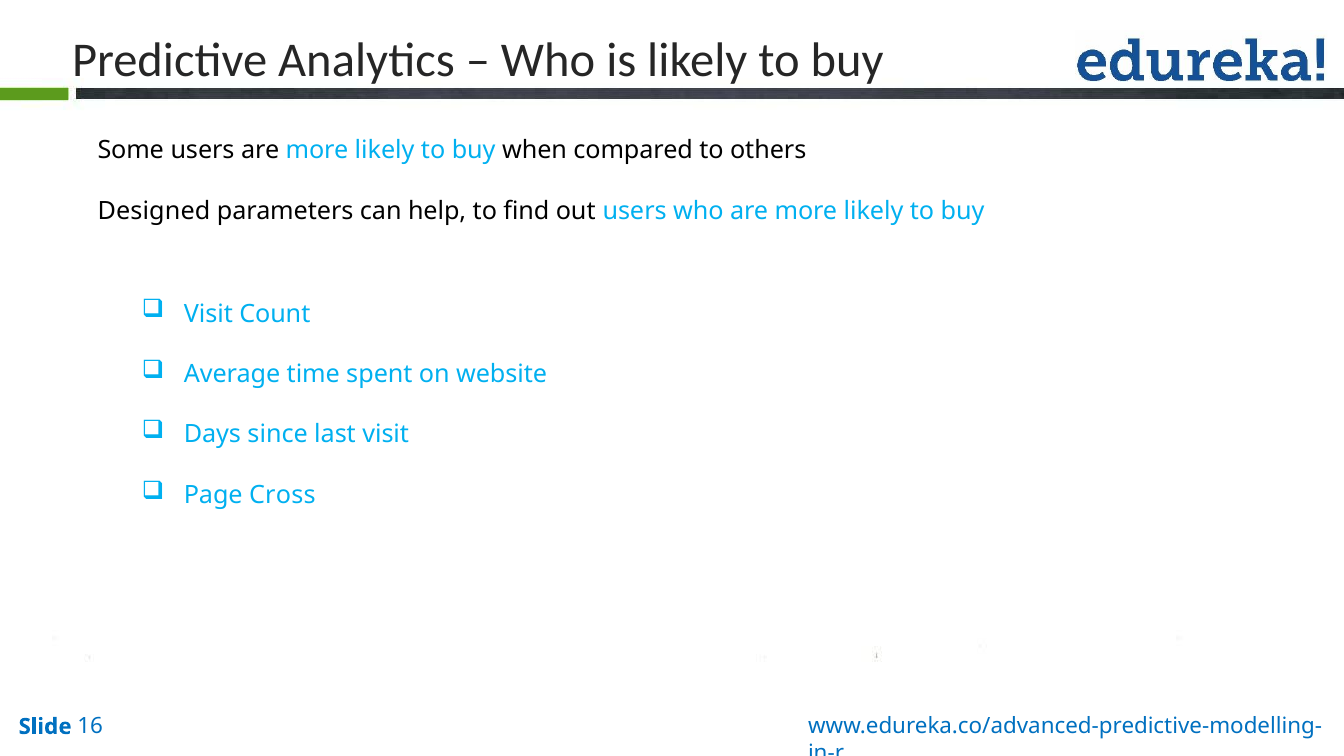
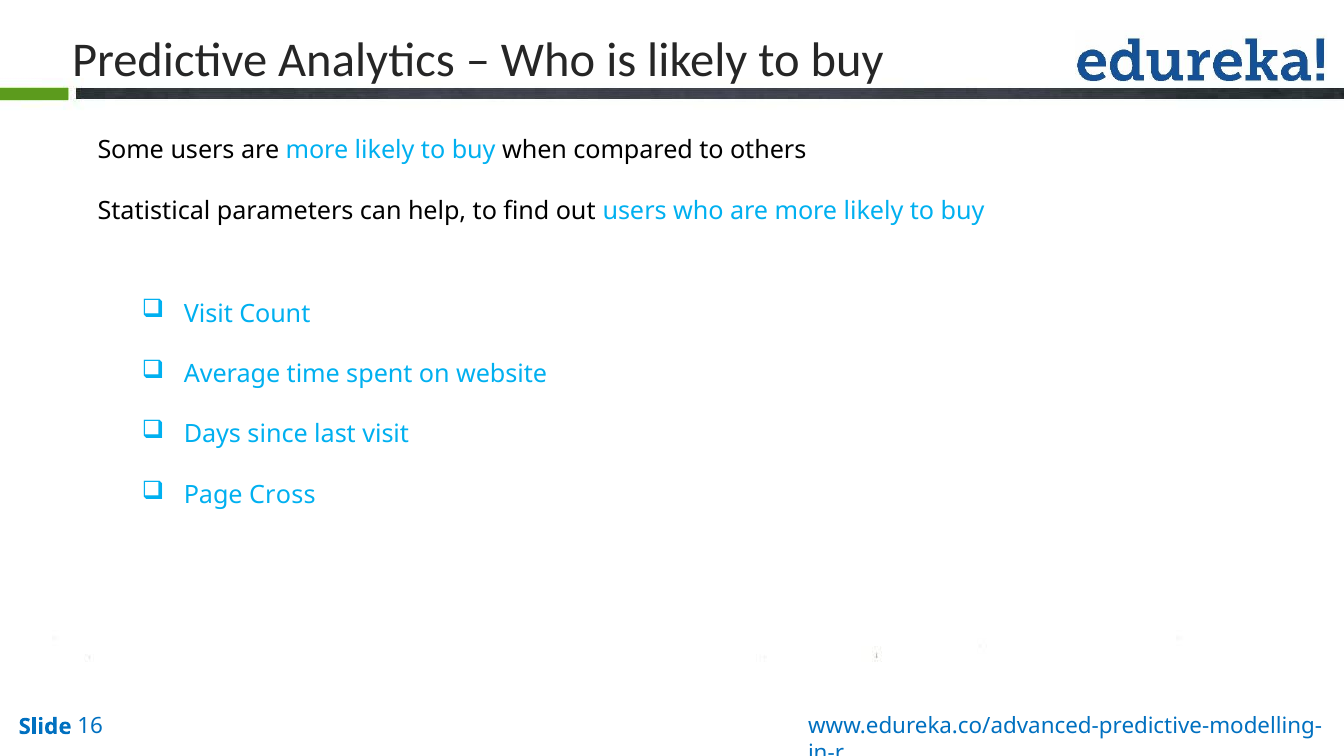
Designed: Designed -> Statistical
